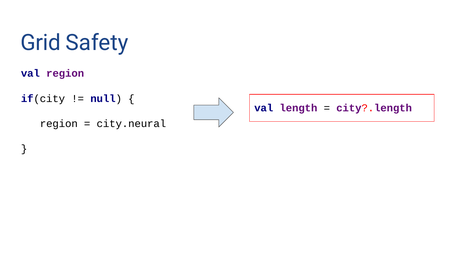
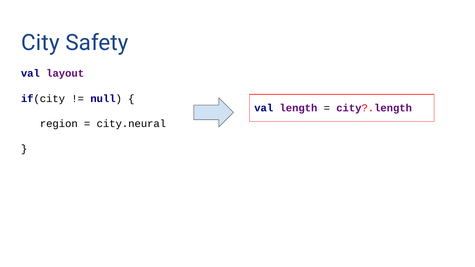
Grid: Grid -> City
val region: region -> layout
